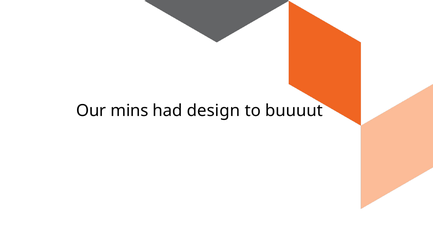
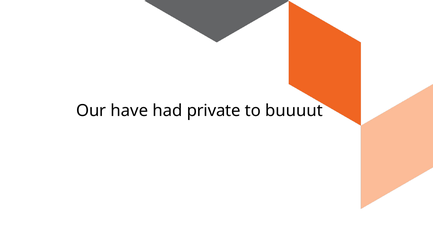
mins: mins -> have
design: design -> private
